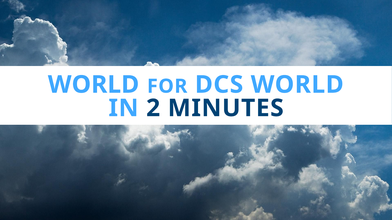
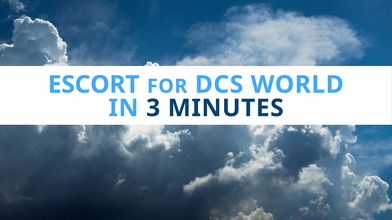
WORLD at (94, 85): WORLD -> ESCORT
2: 2 -> 3
